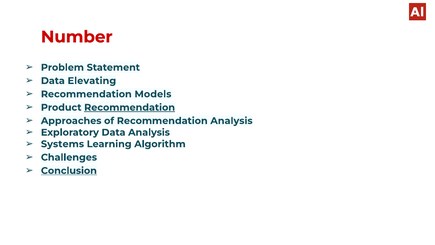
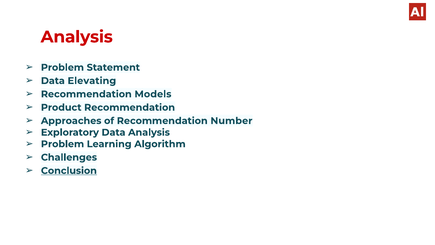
Number at (77, 37): Number -> Analysis
Recommendation at (130, 107) underline: present -> none
Analysis at (231, 121): Analysis -> Number
Systems at (62, 144): Systems -> Problem
